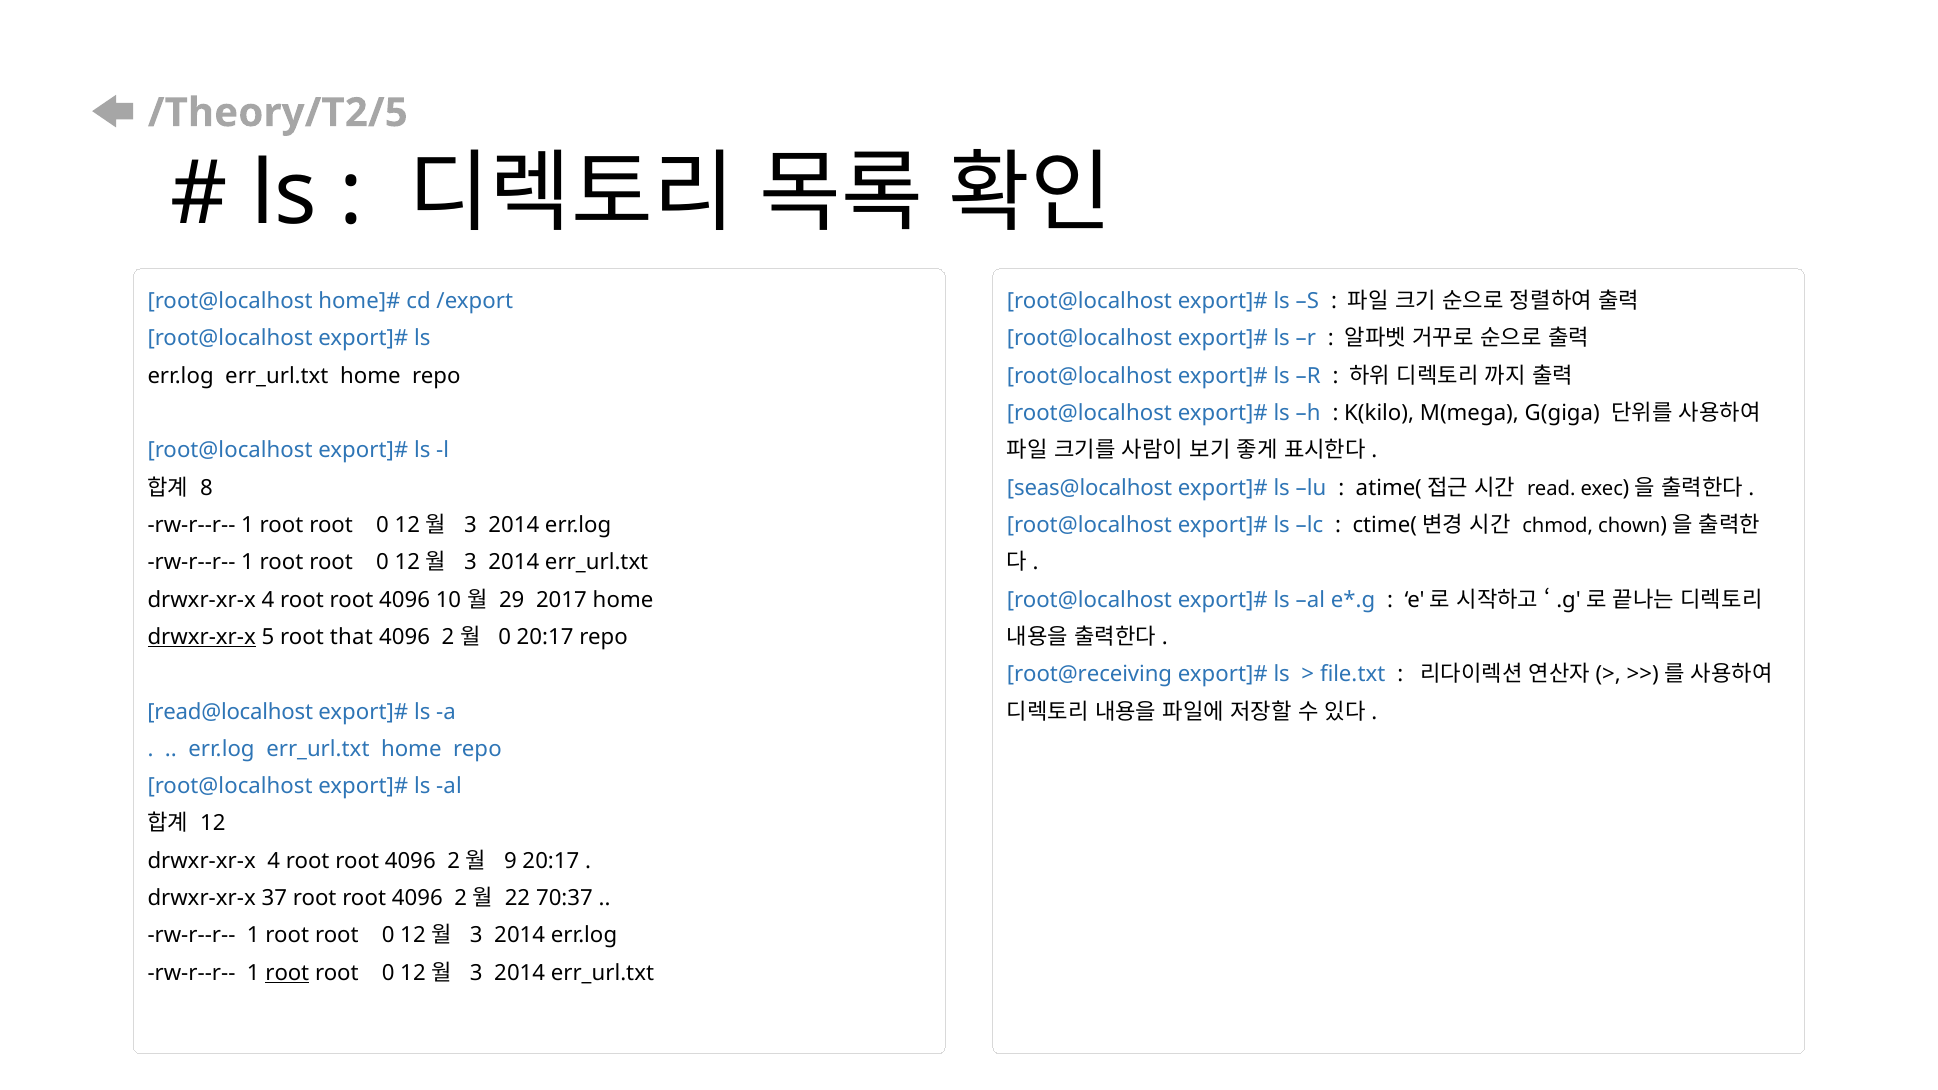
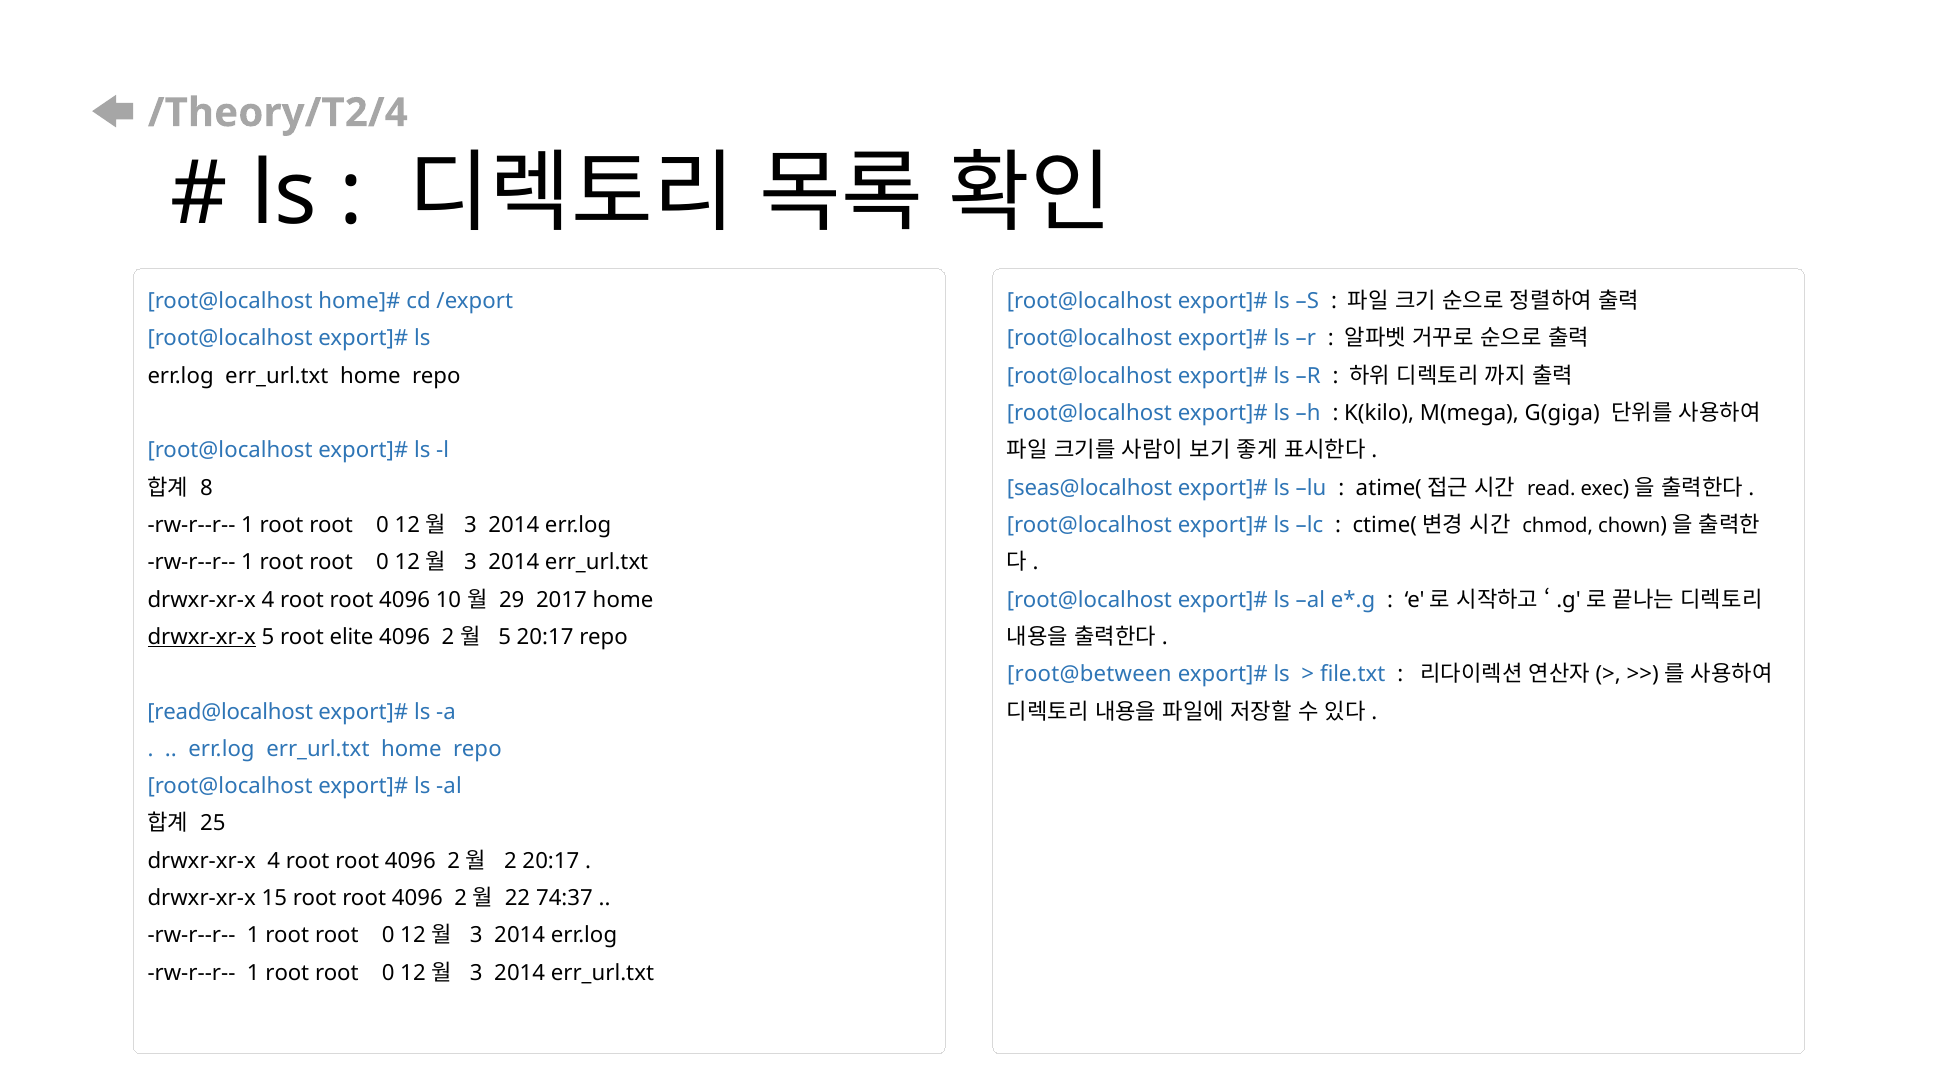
/Theory/T2/5: /Theory/T2/5 -> /Theory/T2/4
that: that -> elite
0 at (505, 637): 0 -> 5
root@receiving: root@receiving -> root@between
12 at (213, 824): 12 -> 25
9 at (510, 861): 9 -> 2
37: 37 -> 15
70:37: 70:37 -> 74:37
root at (287, 973) underline: present -> none
